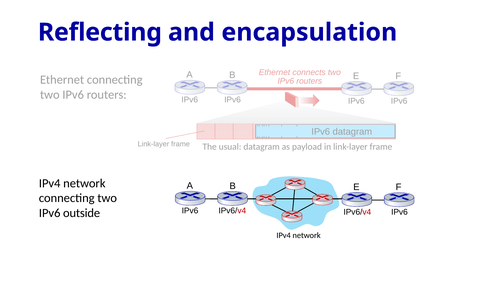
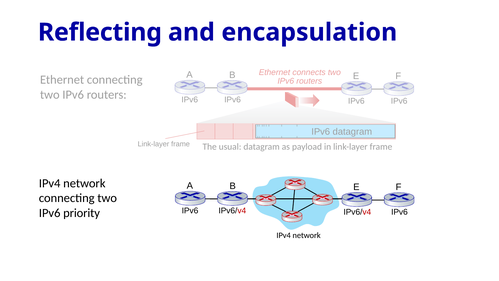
outside: outside -> priority
